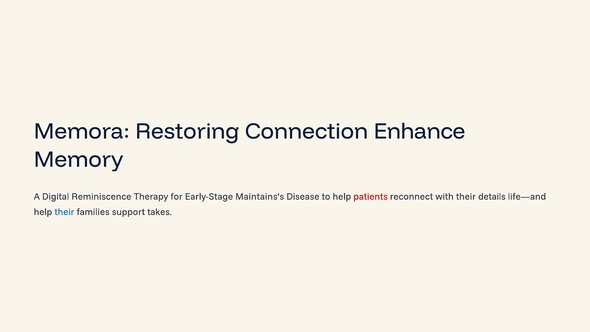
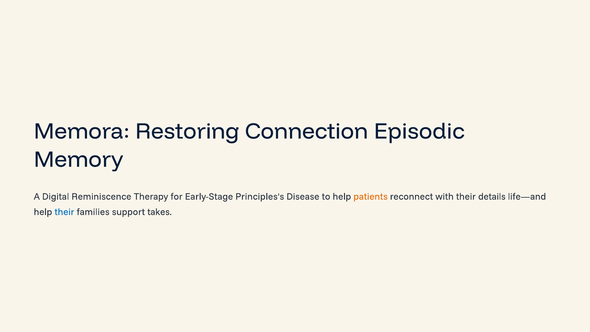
Enhance: Enhance -> Episodic
Maintains's: Maintains's -> Principles's
patients colour: red -> orange
